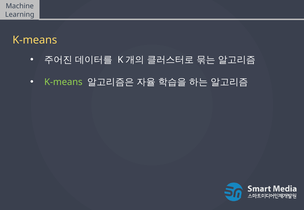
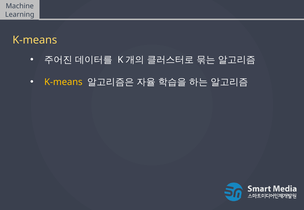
K-means at (63, 82) colour: light green -> yellow
